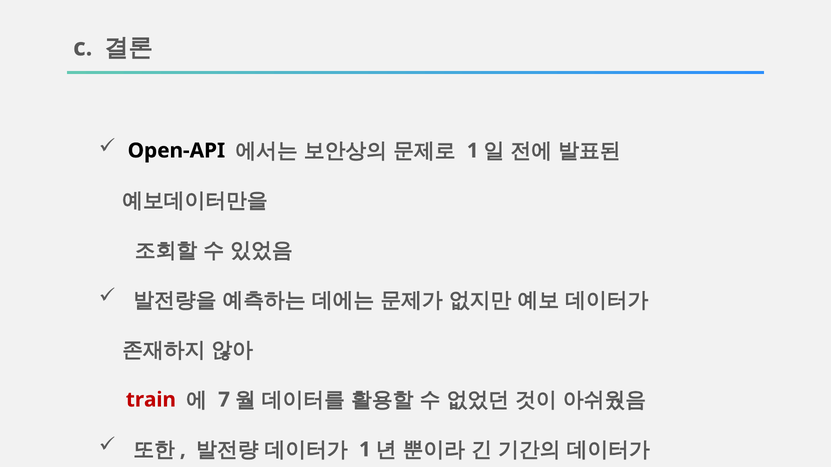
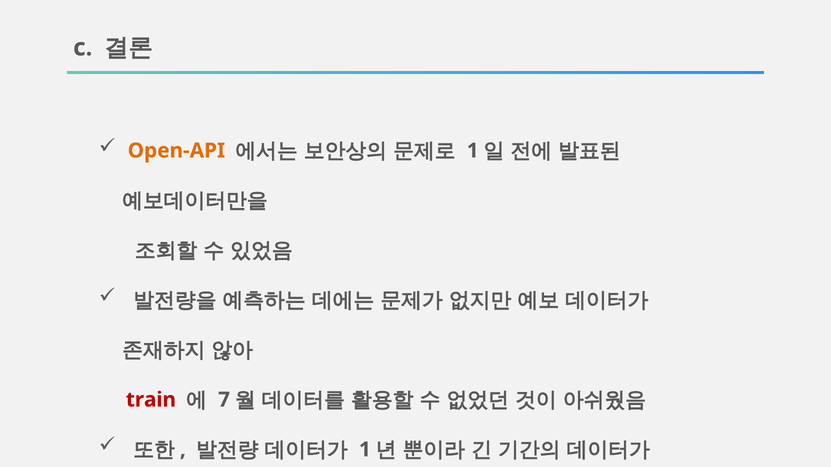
Open-API colour: black -> orange
